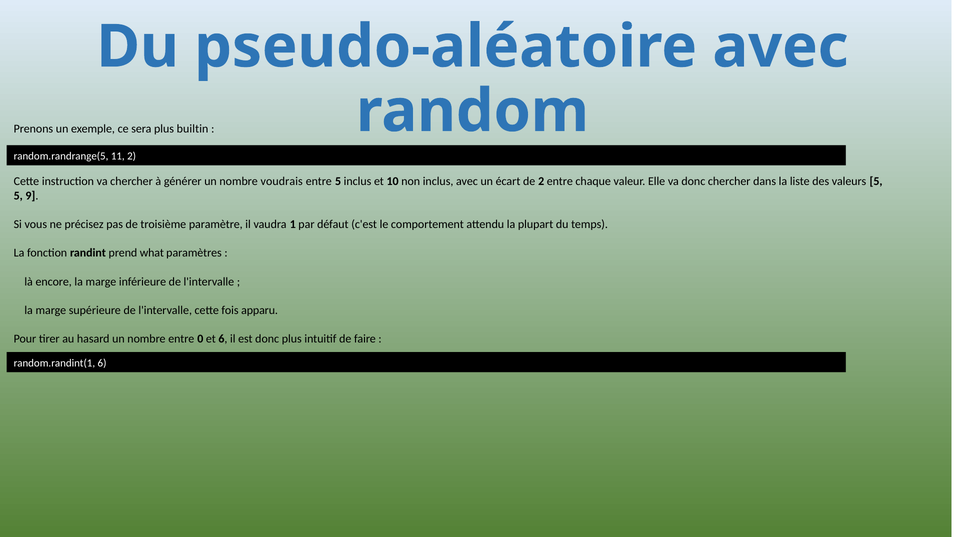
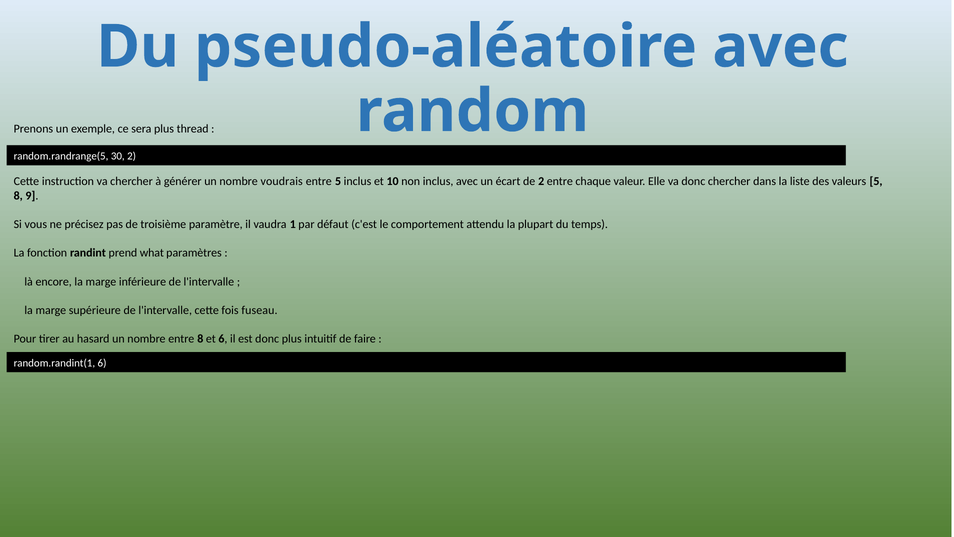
builtin: builtin -> thread
11: 11 -> 30
5 at (18, 196): 5 -> 8
apparu: apparu -> fuseau
entre 0: 0 -> 8
